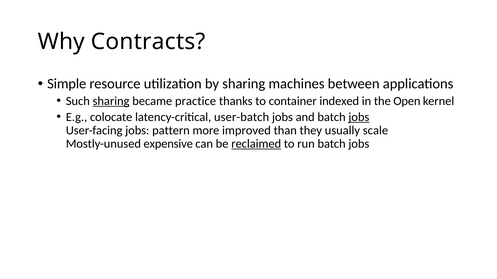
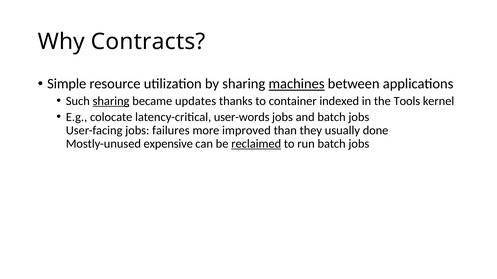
machines underline: none -> present
practice: practice -> updates
Open: Open -> Tools
user-batch: user-batch -> user-words
jobs at (359, 117) underline: present -> none
pattern: pattern -> failures
scale: scale -> done
